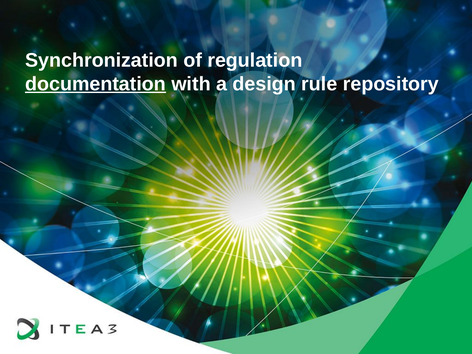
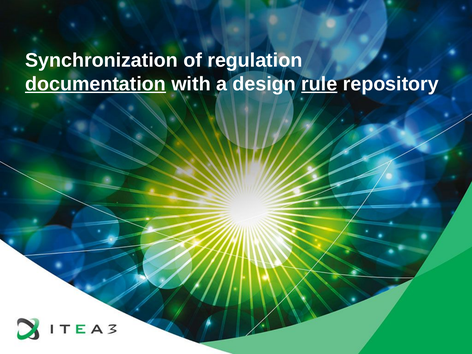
rule underline: none -> present
